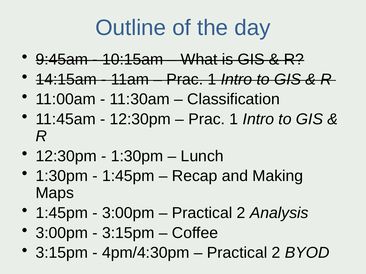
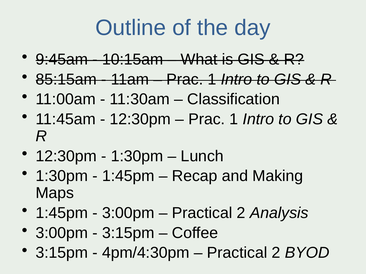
14:15am: 14:15am -> 85:15am
